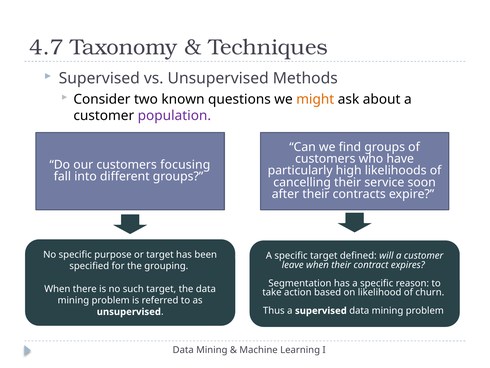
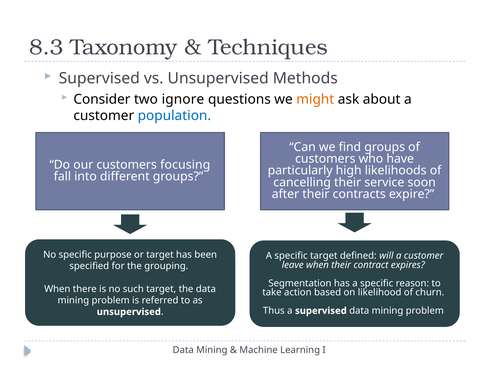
4.7: 4.7 -> 8.3
known: known -> ignore
population colour: purple -> blue
